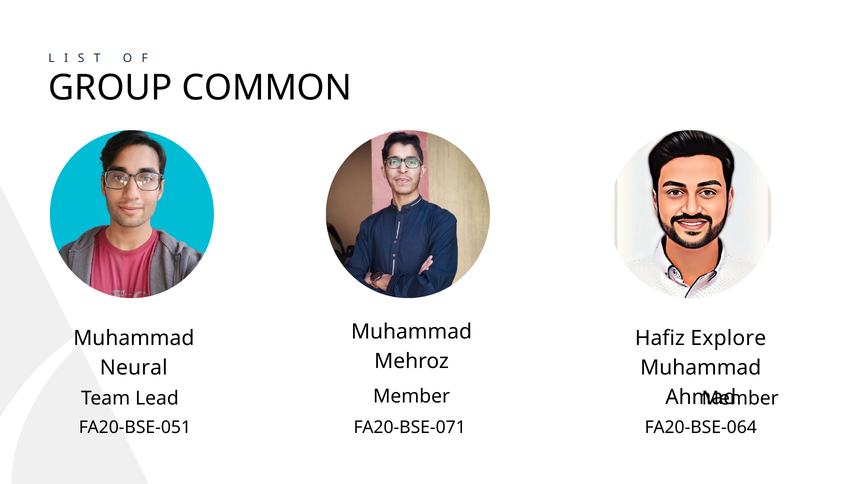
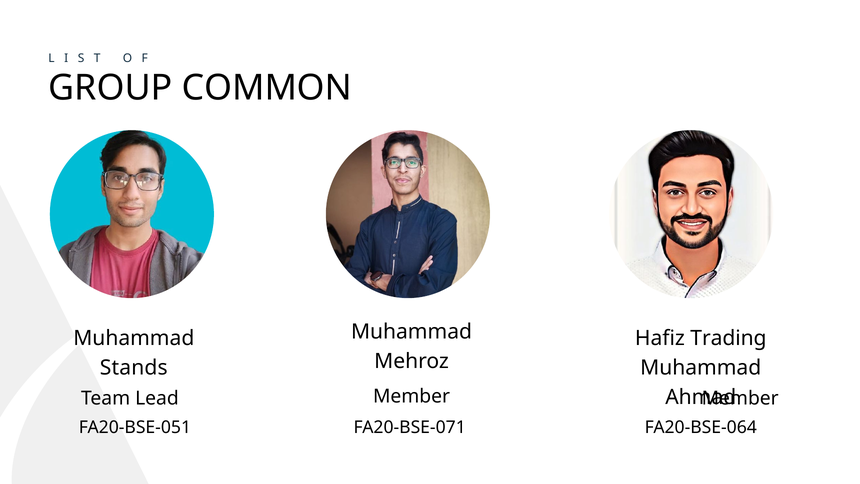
Explore: Explore -> Trading
Neural: Neural -> Stands
